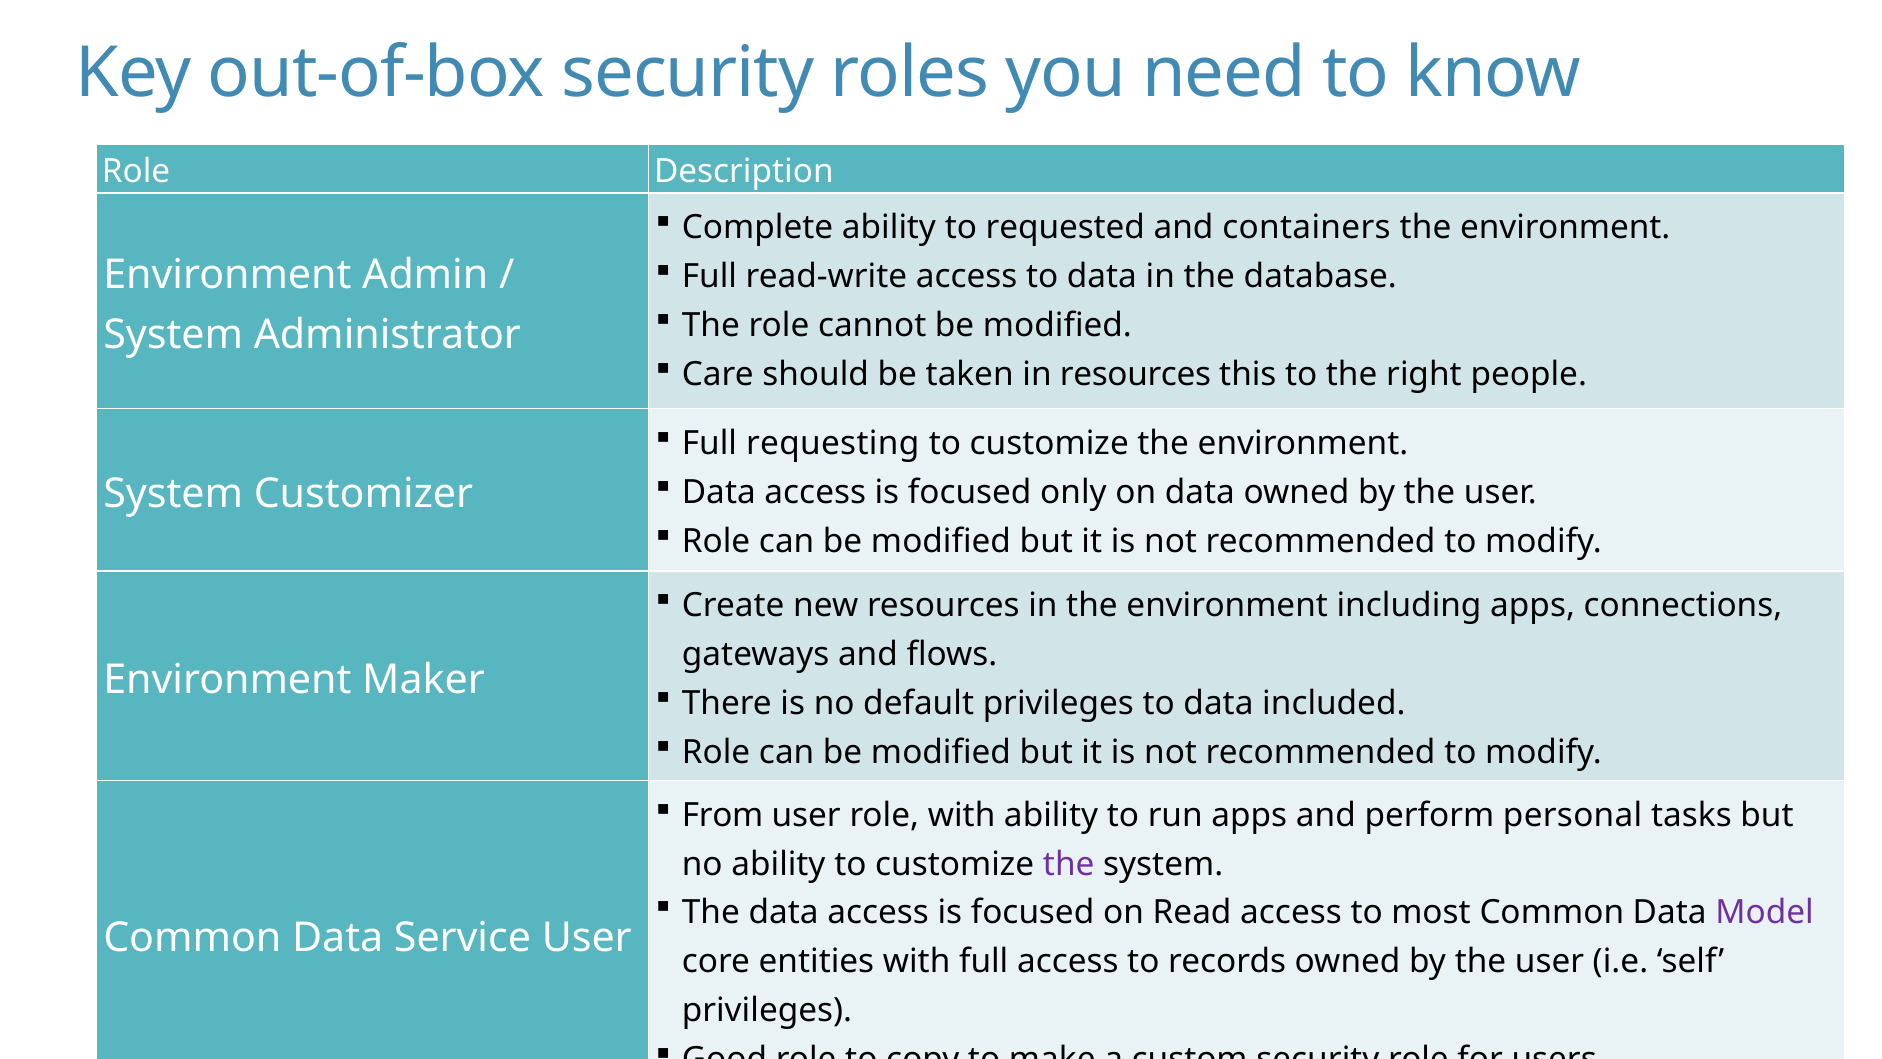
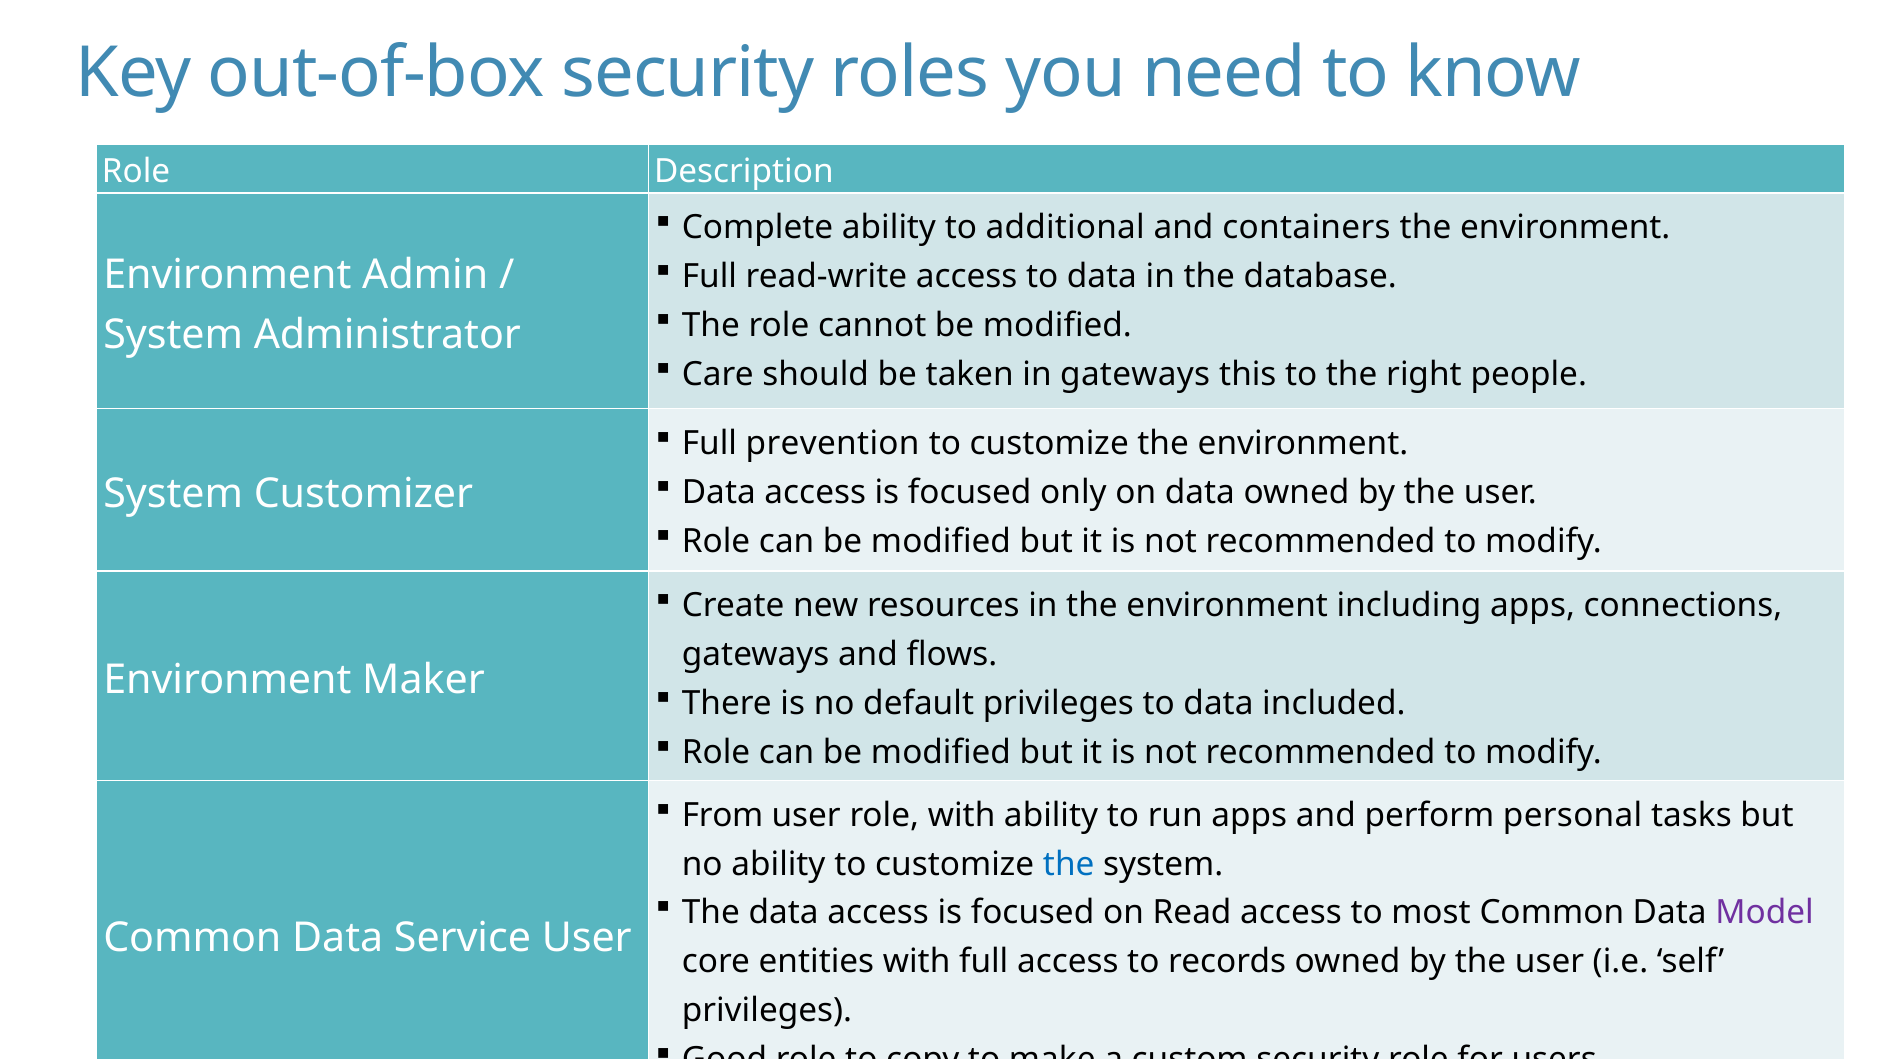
requested: requested -> additional
in resources: resources -> gateways
requesting: requesting -> prevention
the at (1069, 864) colour: purple -> blue
